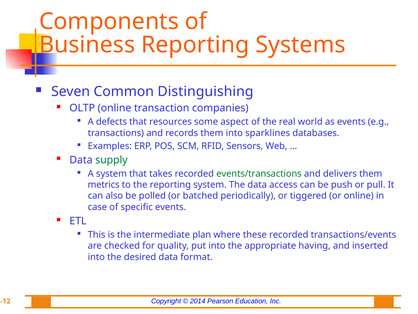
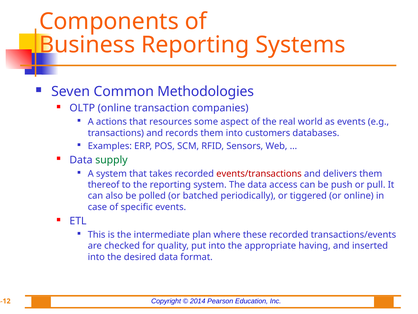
Distinguishing: Distinguishing -> Methodologies
defects: defects -> actions
sparklines: sparklines -> customers
events/transactions colour: green -> red
metrics: metrics -> thereof
